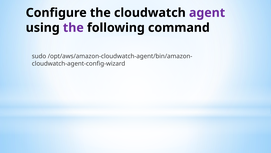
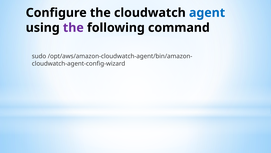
agent colour: purple -> blue
